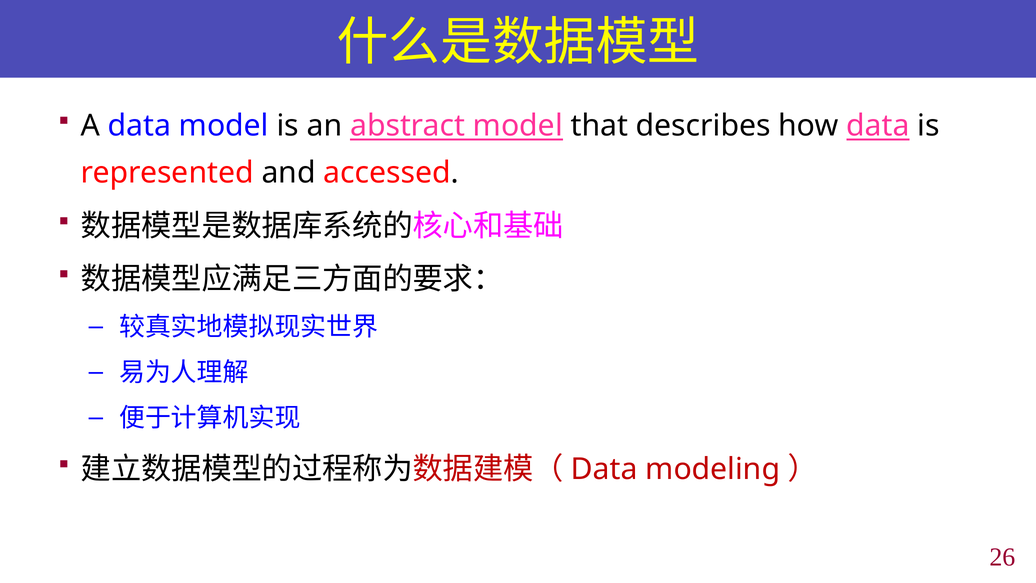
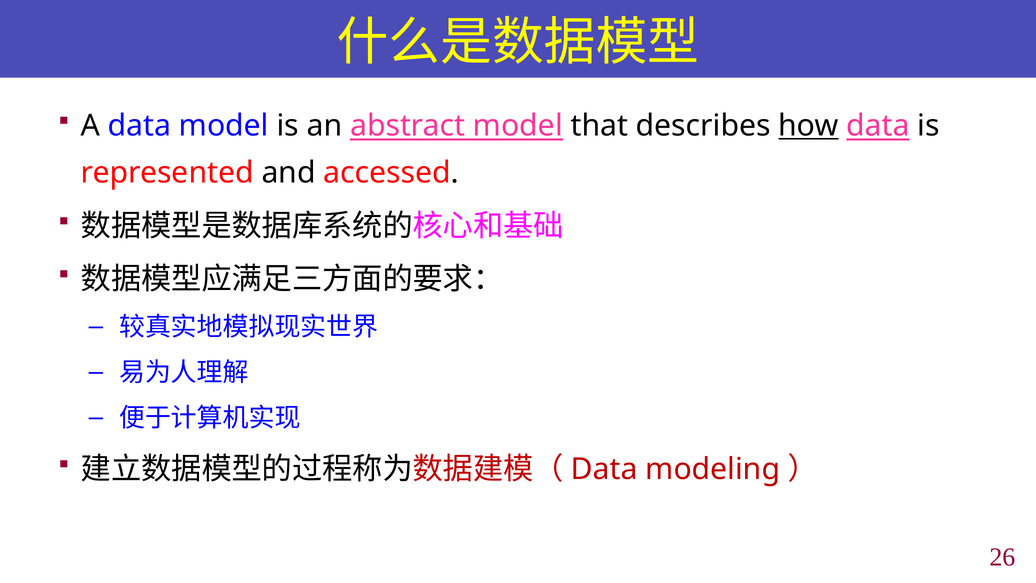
how underline: none -> present
